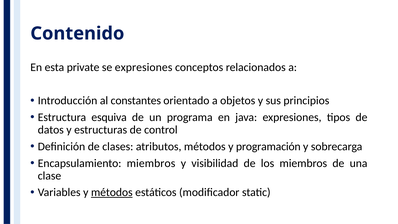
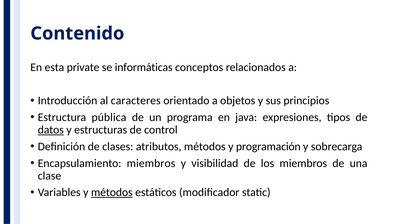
se expresiones: expresiones -> informáticas
constantes: constantes -> caracteres
esquiva: esquiva -> pública
datos underline: none -> present
